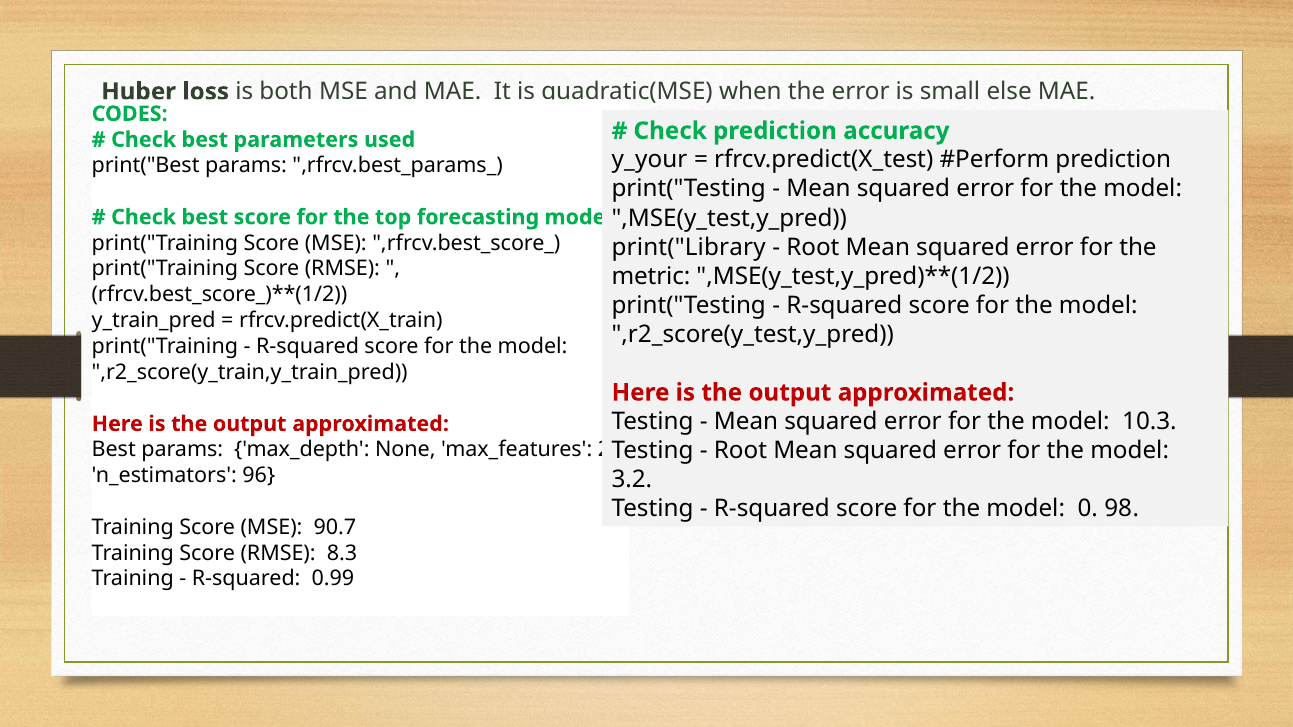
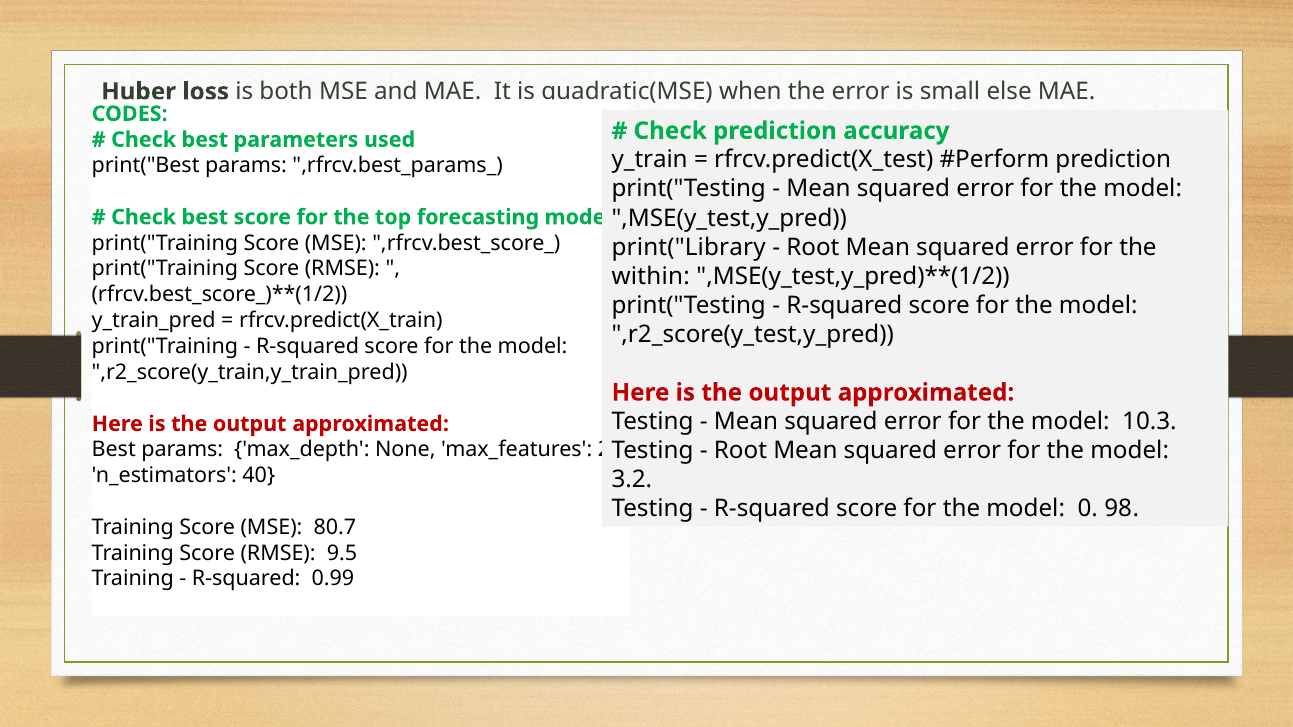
y_your: y_your -> y_train
metric: metric -> within
96: 96 -> 40
90.7: 90.7 -> 80.7
8.3: 8.3 -> 9.5
